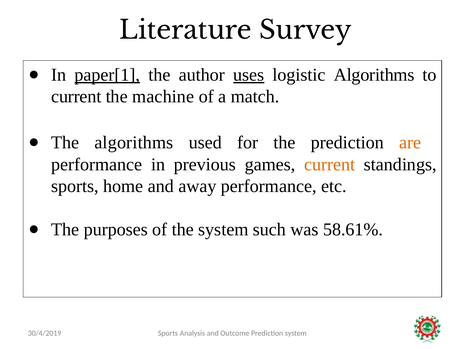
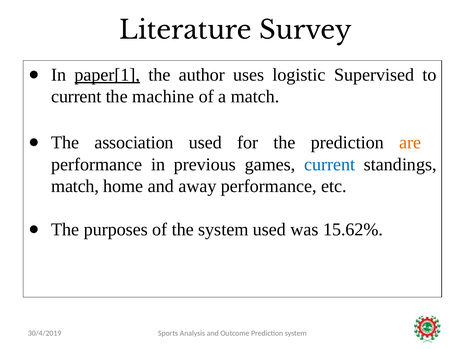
uses underline: present -> none
logistic Algorithms: Algorithms -> Supervised
The algorithms: algorithms -> association
current at (330, 164) colour: orange -> blue
sports at (75, 186): sports -> match
system such: such -> used
58.61%: 58.61% -> 15.62%
